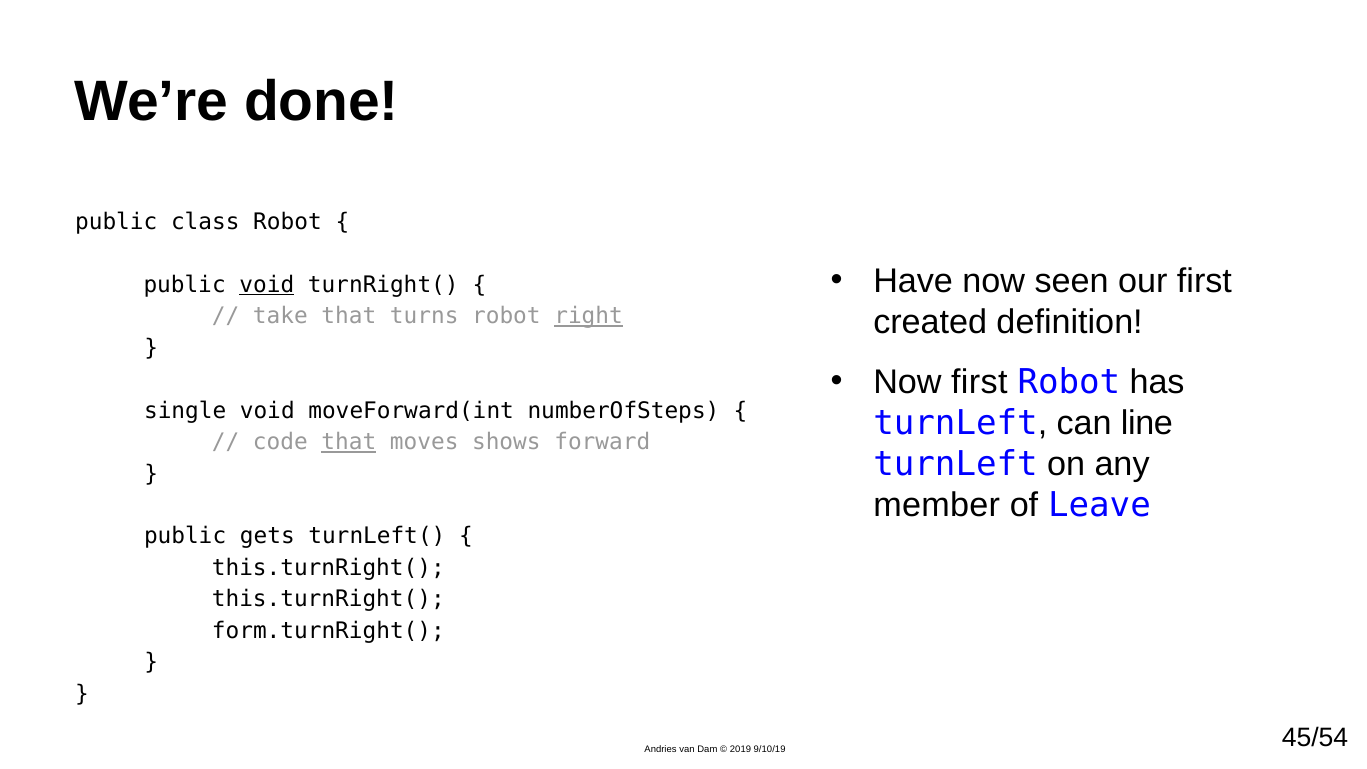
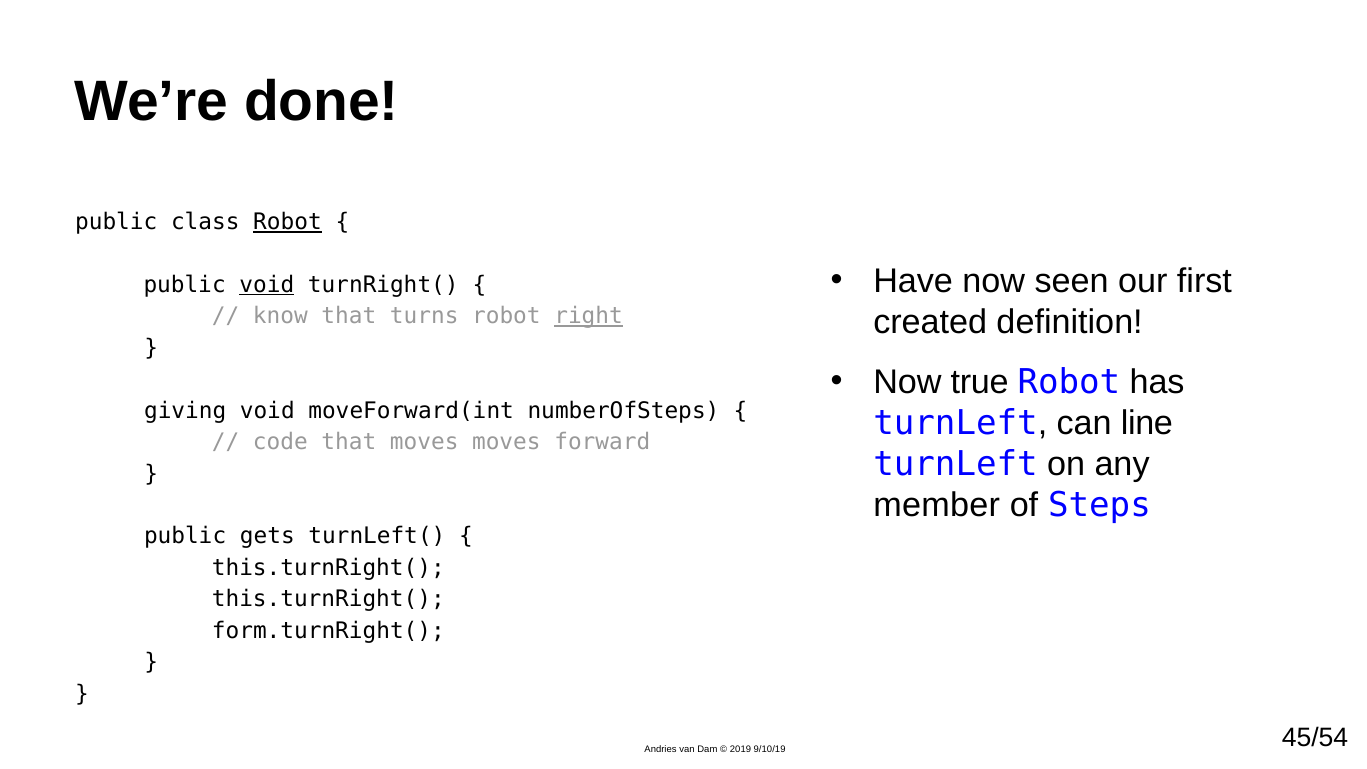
Robot at (287, 222) underline: none -> present
take: take -> know
Now first: first -> true
single: single -> giving
that at (349, 442) underline: present -> none
moves shows: shows -> moves
Leave: Leave -> Steps
